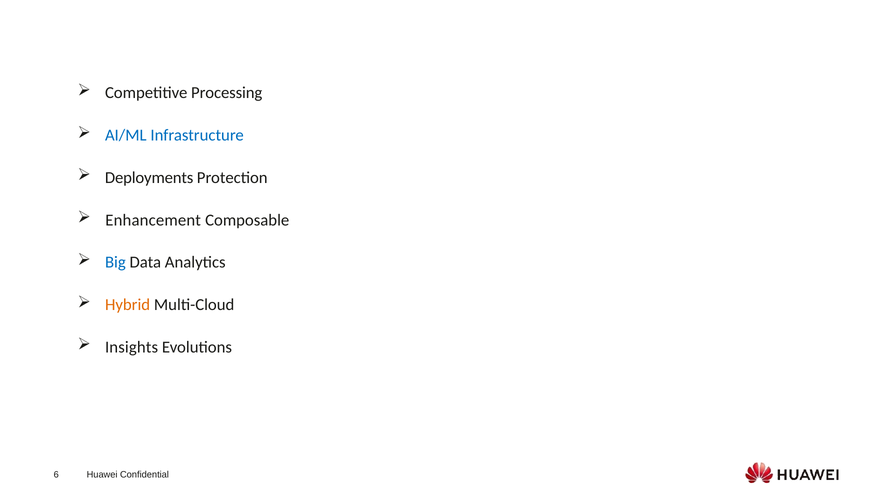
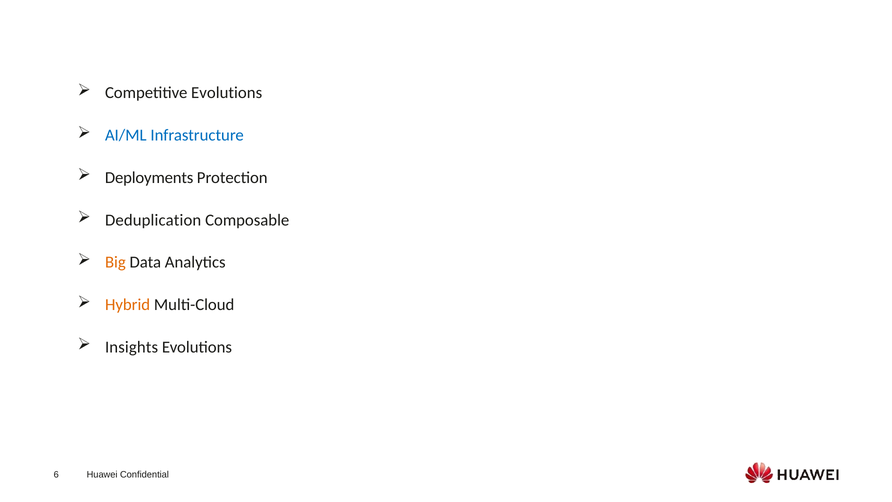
Competitive Processing: Processing -> Evolutions
Enhancement: Enhancement -> Deduplication
Big colour: blue -> orange
